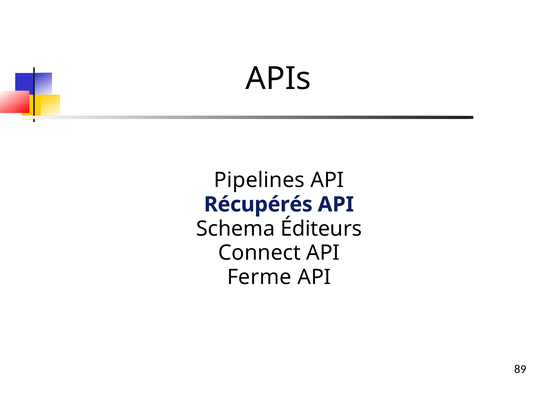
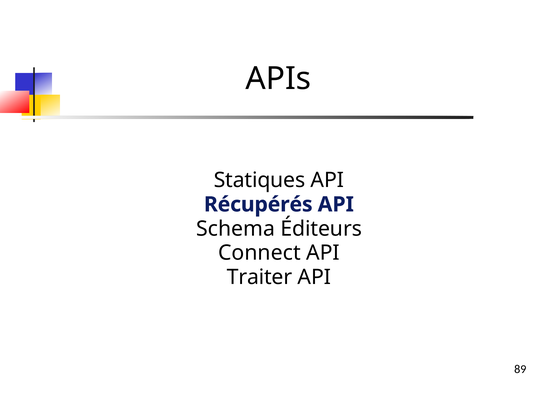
Pipelines: Pipelines -> Statiques
Ferme: Ferme -> Traiter
